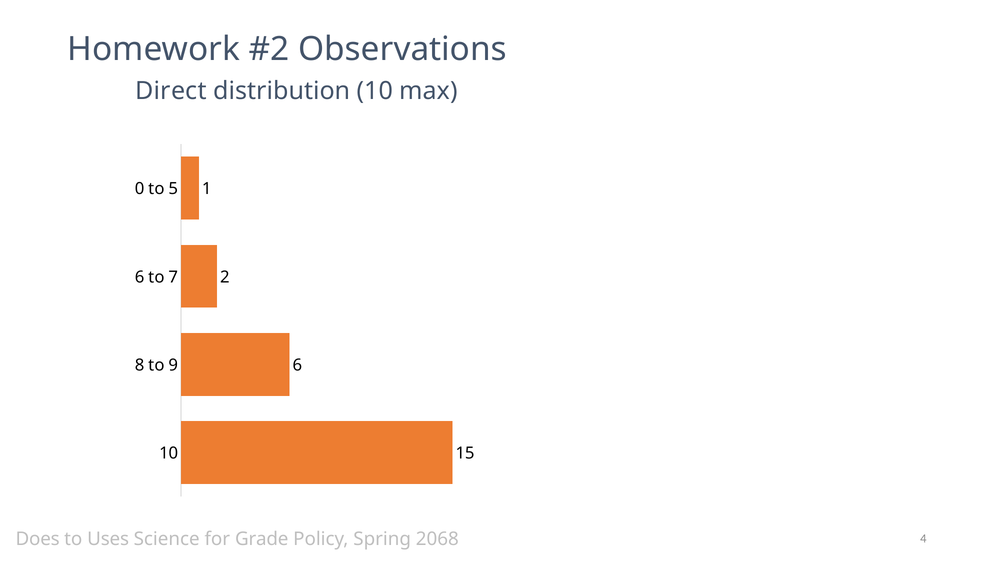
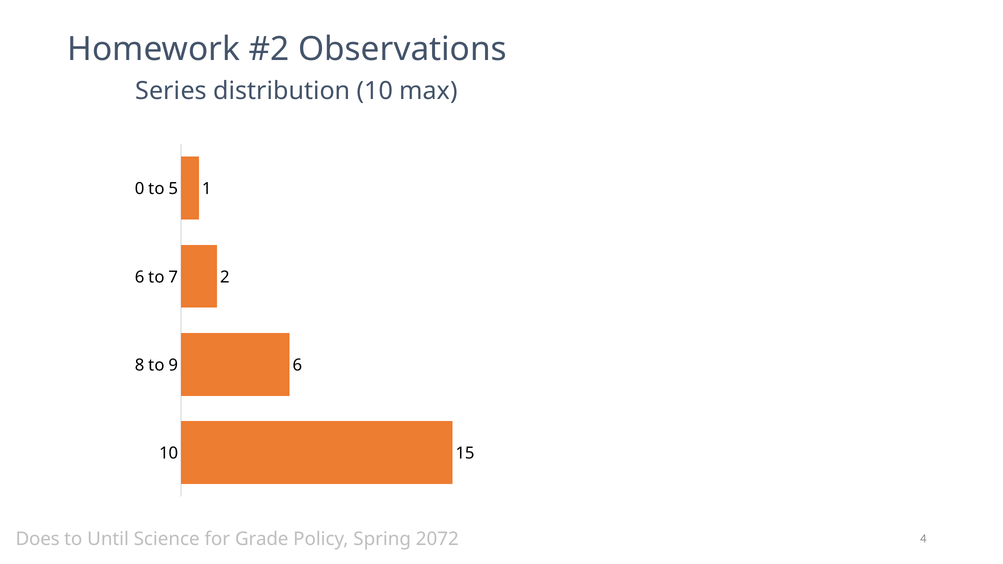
Direct: Direct -> Series
Uses: Uses -> Until
2068: 2068 -> 2072
